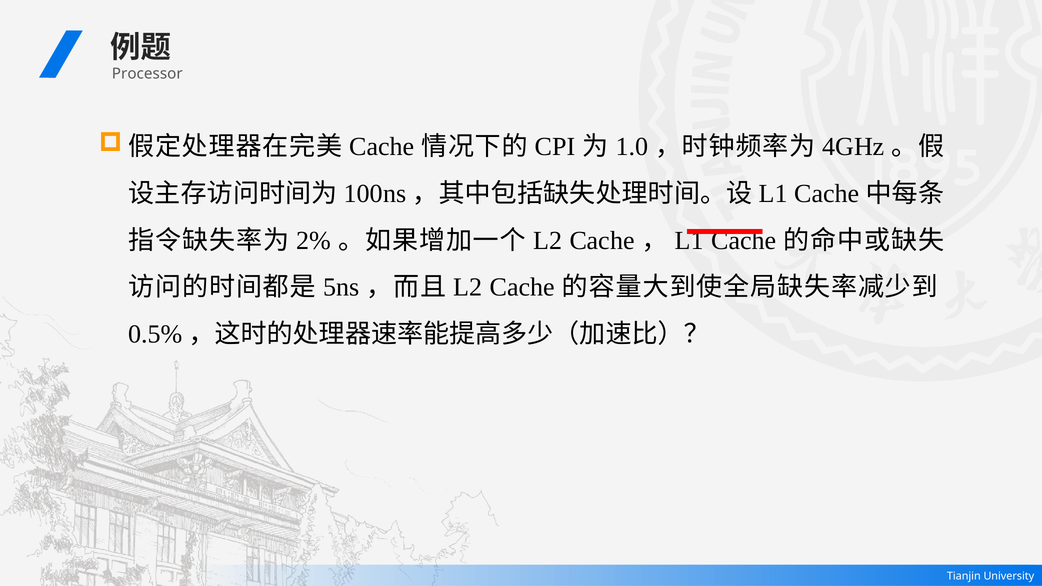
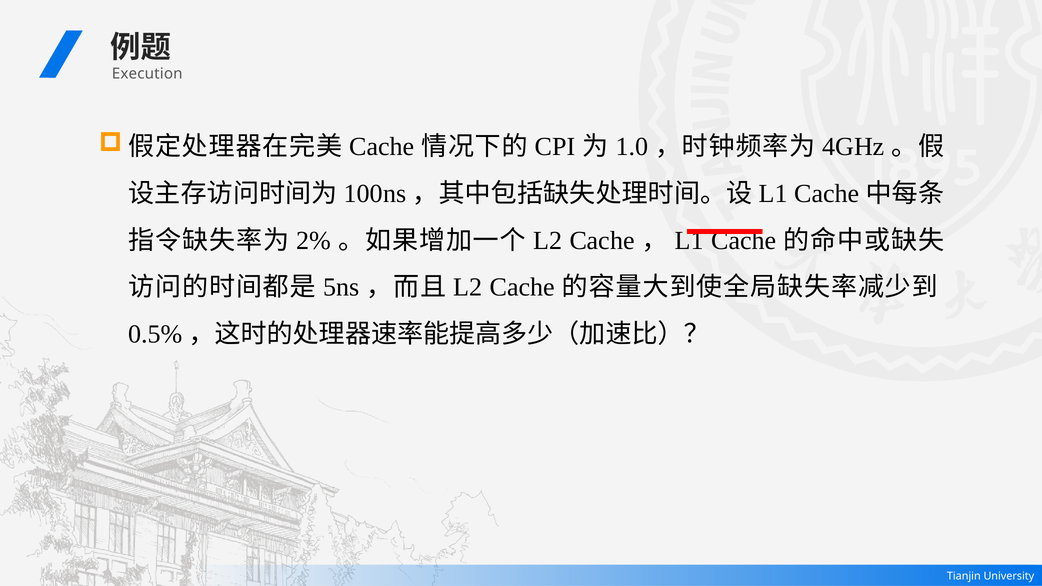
Processor: Processor -> Execution
